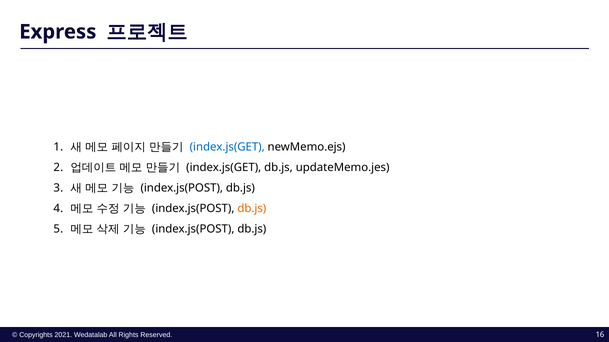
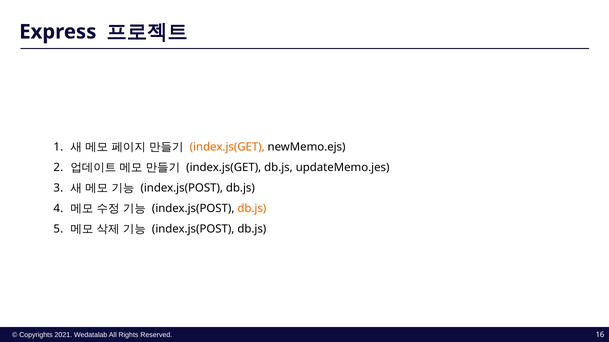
index.js(GET at (227, 147) colour: blue -> orange
